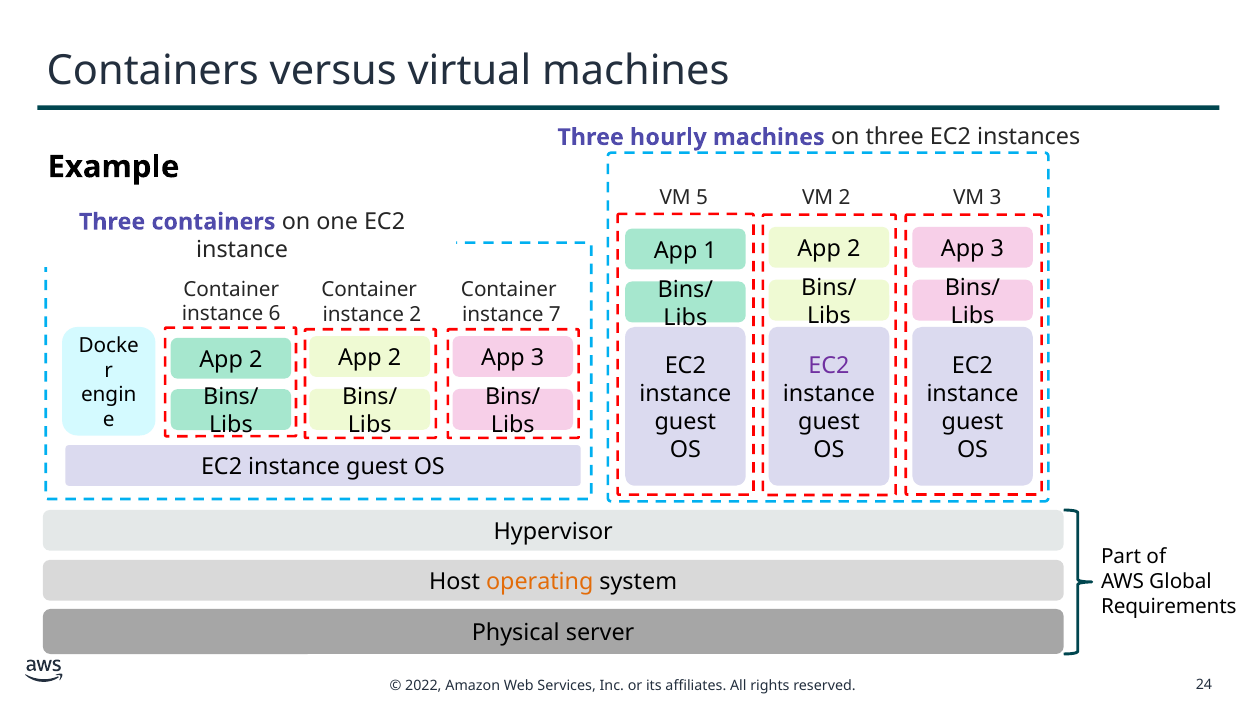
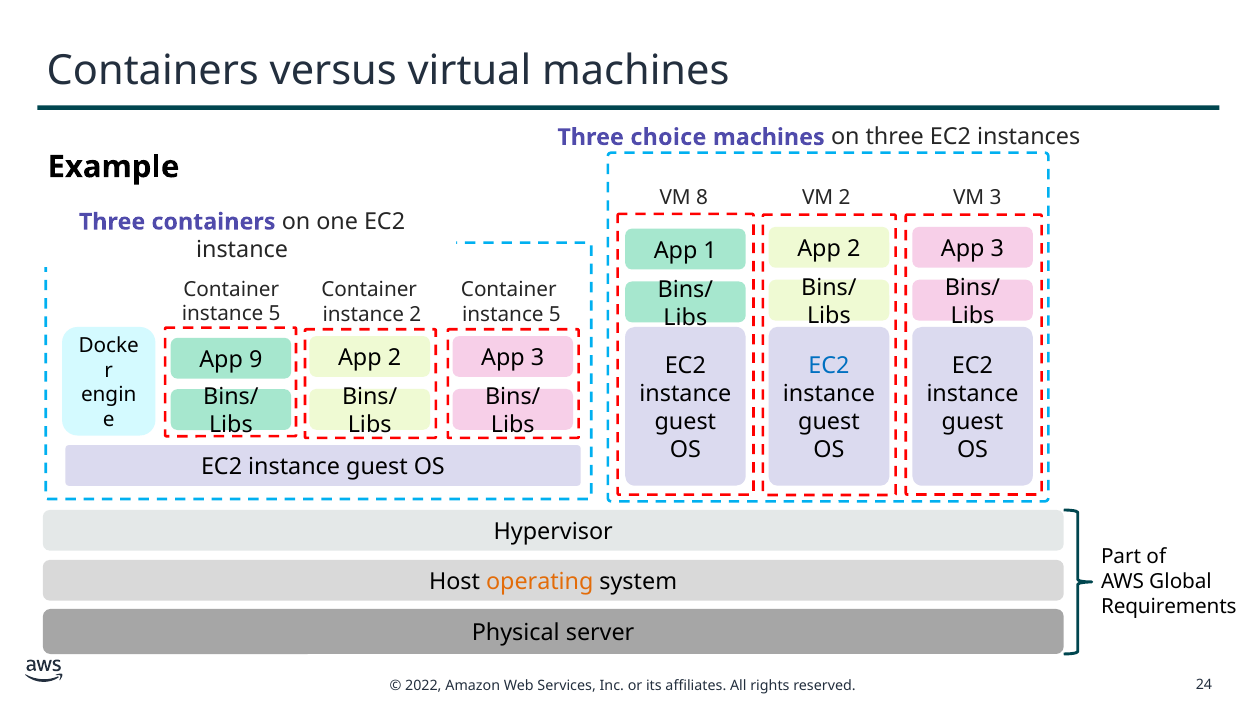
hourly: hourly -> choice
5: 5 -> 8
6 at (275, 314): 6 -> 5
7 at (555, 314): 7 -> 5
2 at (256, 360): 2 -> 9
EC2 at (829, 366) colour: purple -> blue
